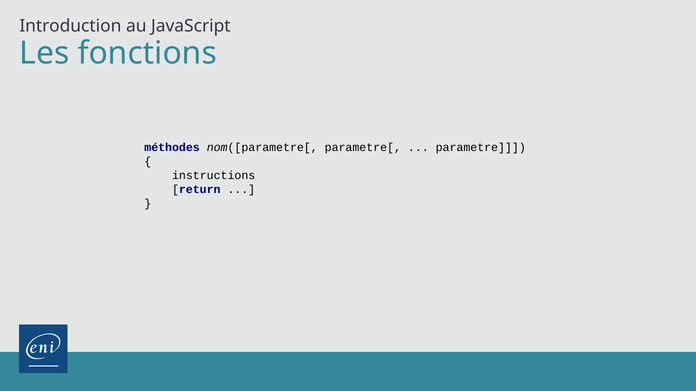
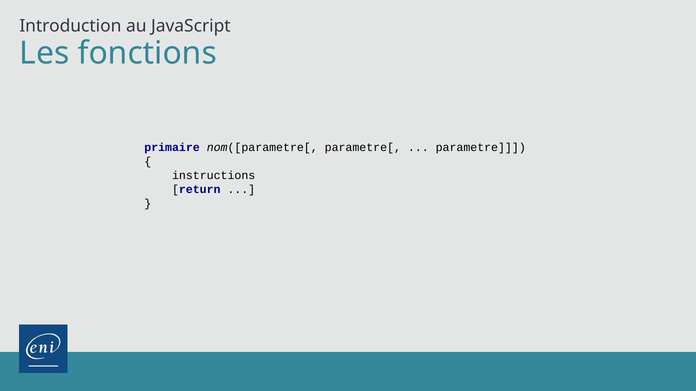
méthodes: méthodes -> primaire
